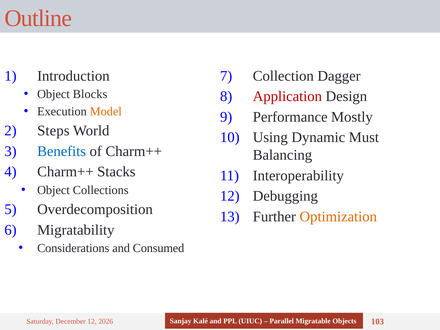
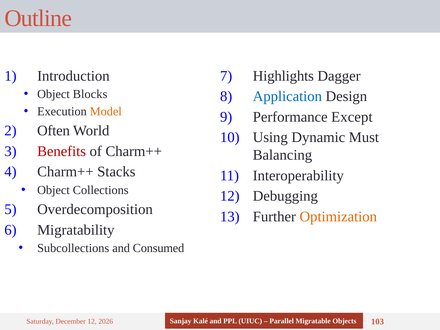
Collection: Collection -> Highlights
Application colour: red -> blue
Mostly: Mostly -> Except
Steps: Steps -> Often
Benefits colour: blue -> red
Considerations: Considerations -> Subcollections
